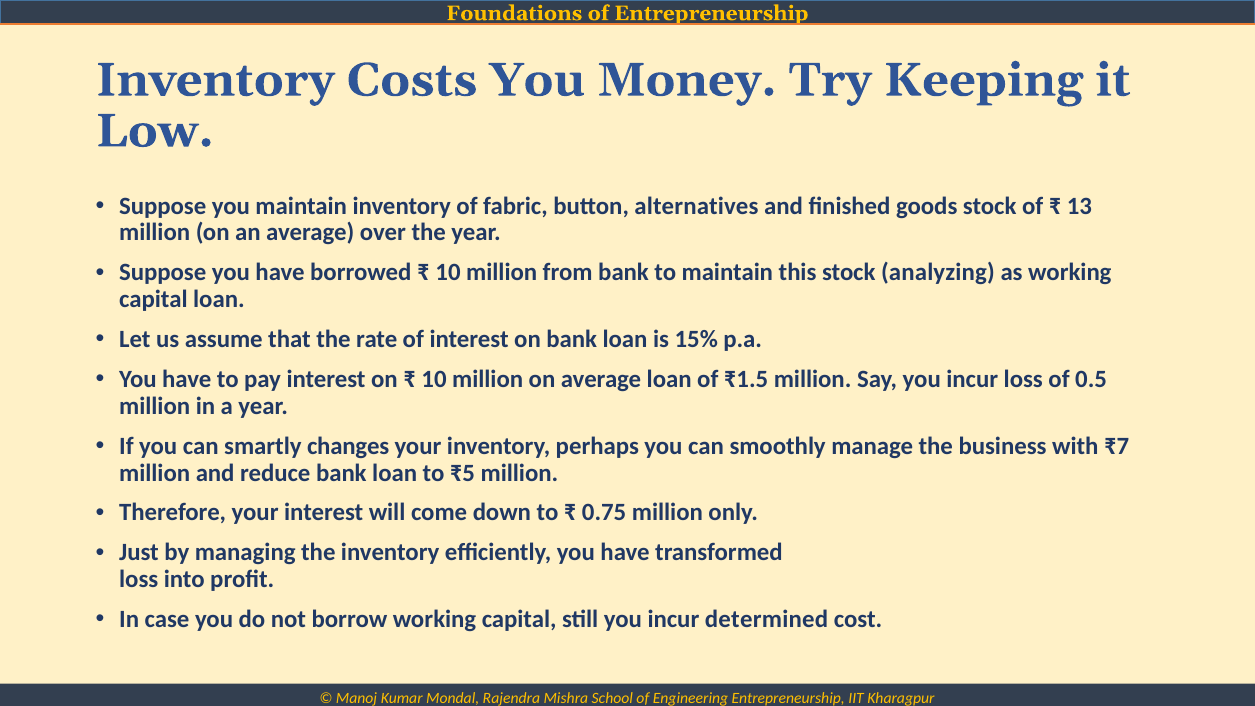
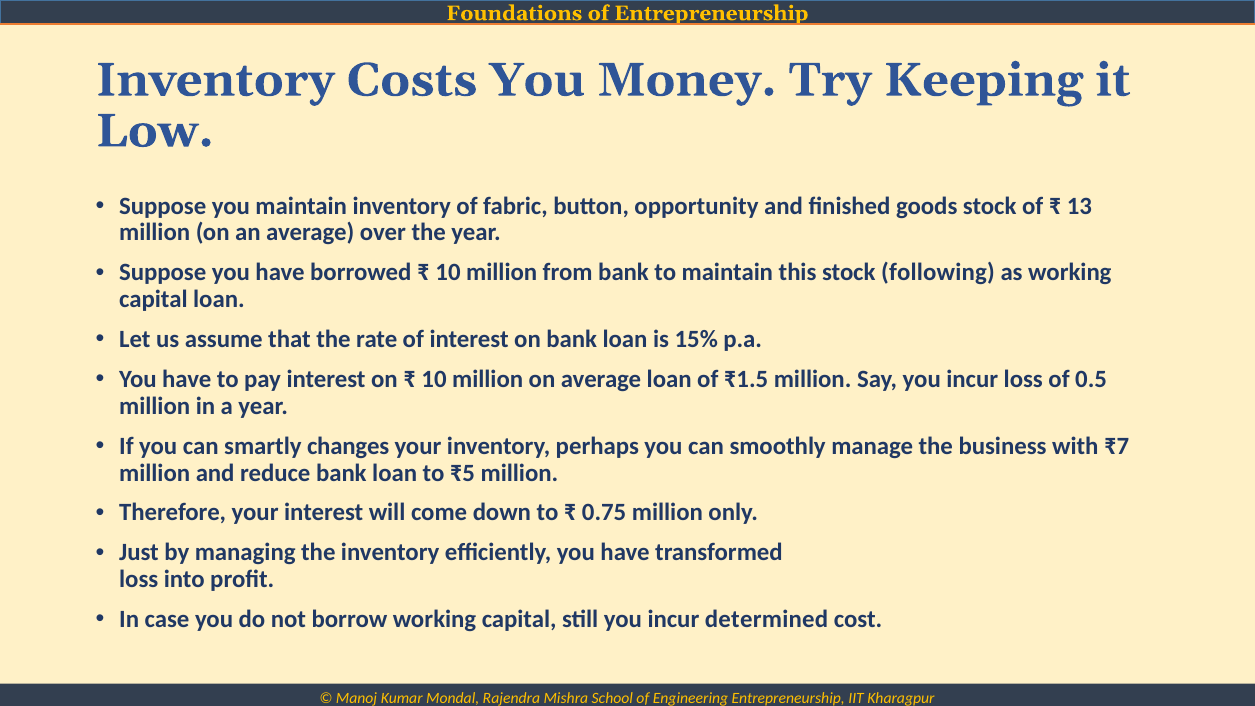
alternatives: alternatives -> opportunity
analyzing: analyzing -> following
